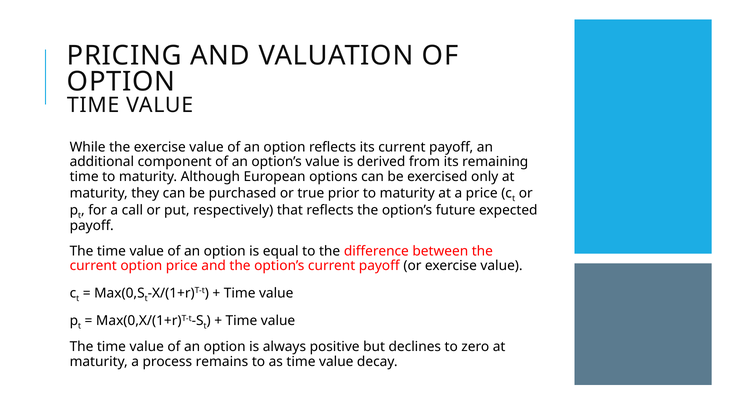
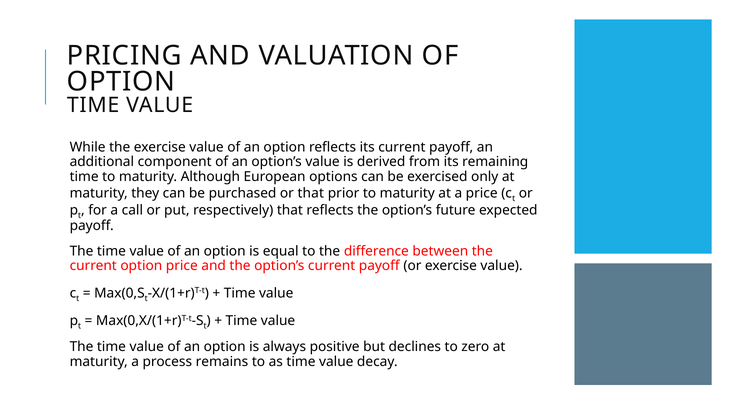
or true: true -> that
